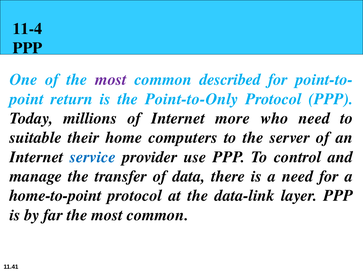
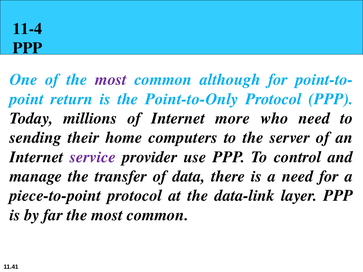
described: described -> although
suitable: suitable -> sending
service colour: blue -> purple
home-to-point: home-to-point -> piece-to-point
